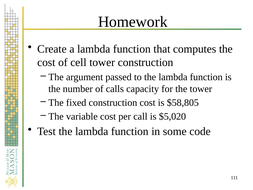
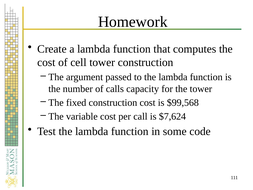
$58,805: $58,805 -> $99,568
$5,020: $5,020 -> $7,624
